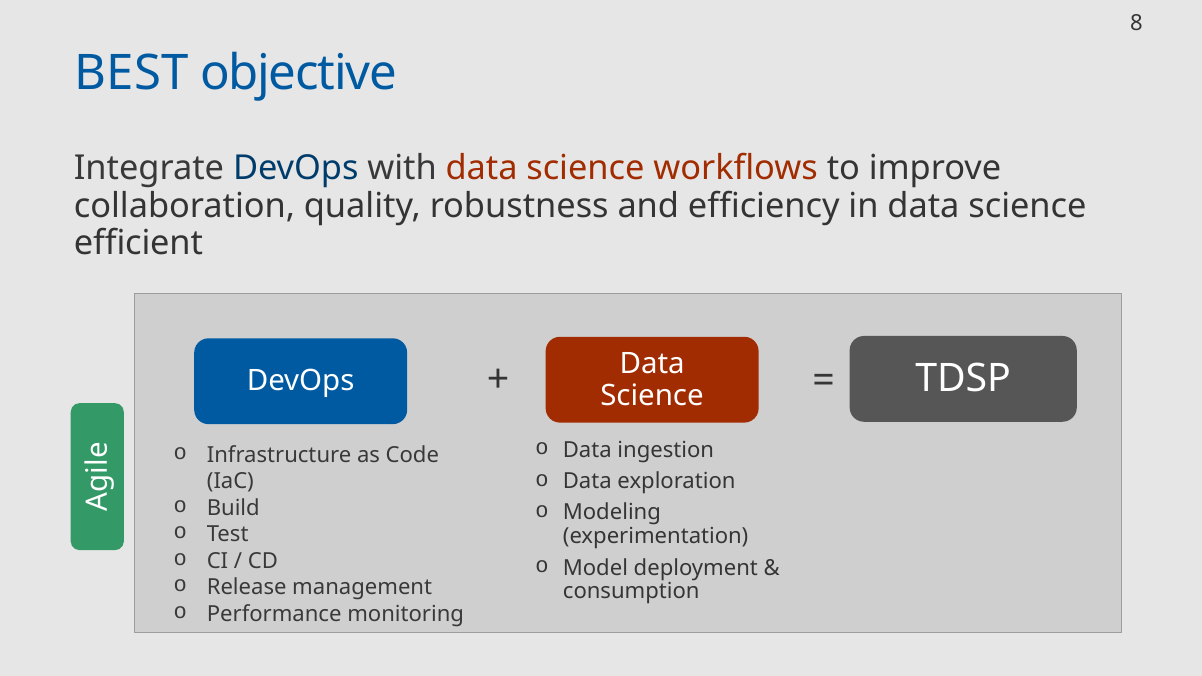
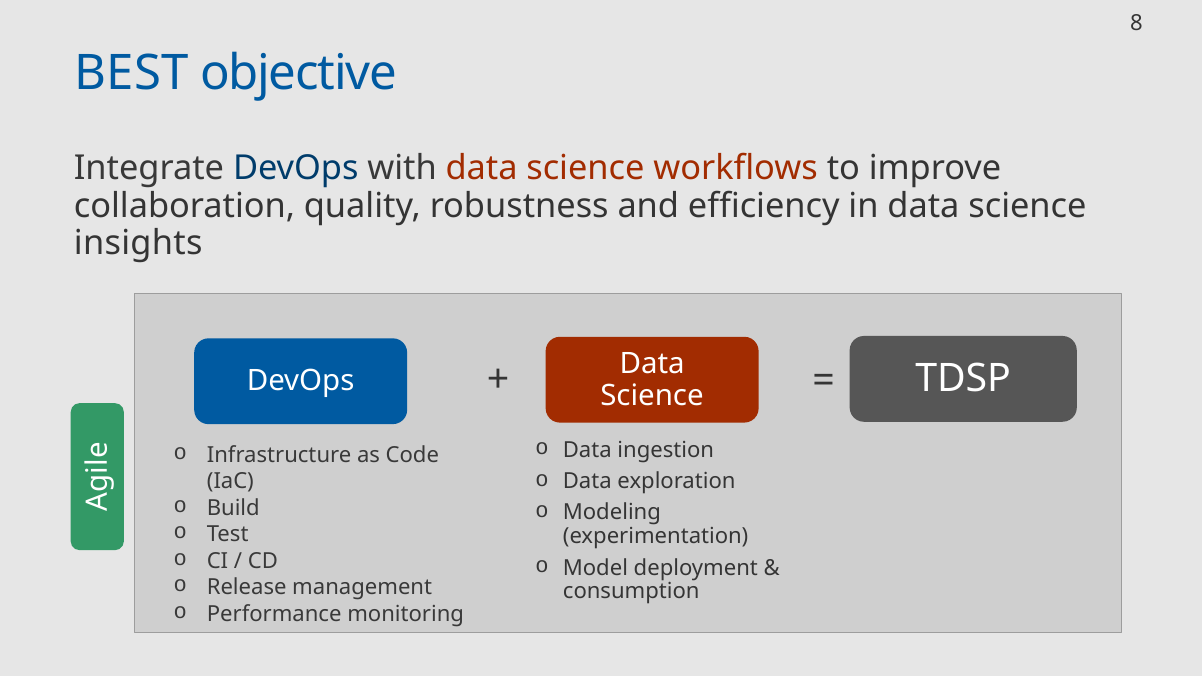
efficient: efficient -> insights
